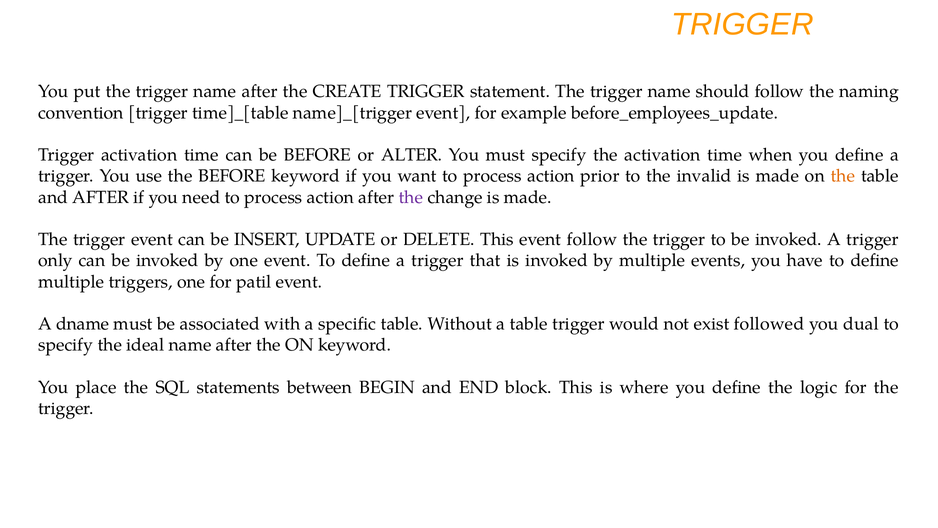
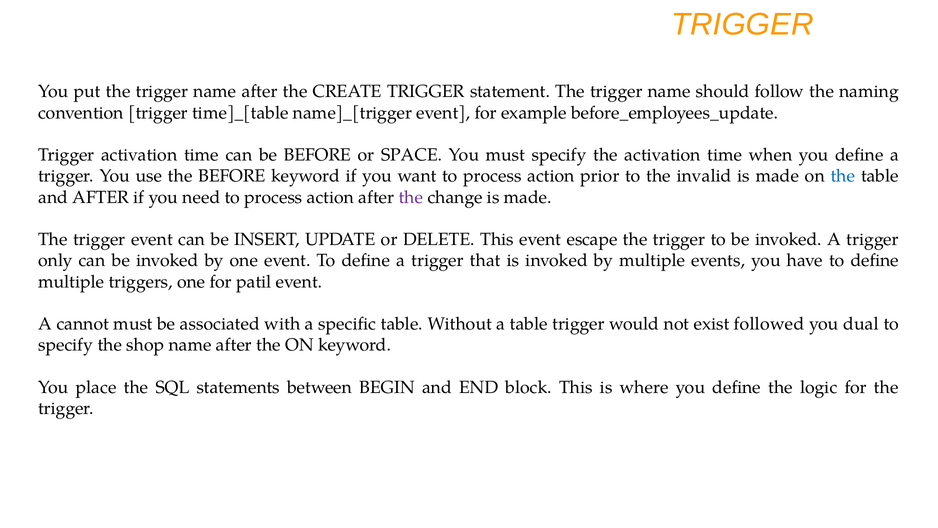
ALTER: ALTER -> SPACE
the at (843, 176) colour: orange -> blue
event follow: follow -> escape
dname: dname -> cannot
ideal: ideal -> shop
